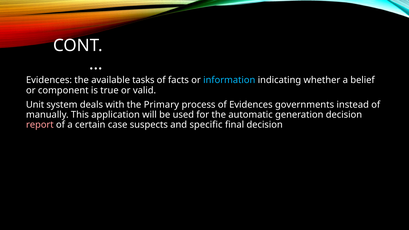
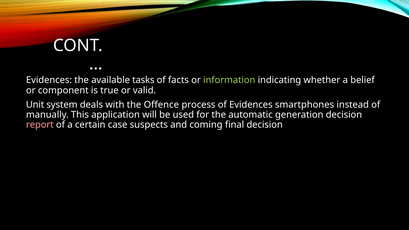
information colour: light blue -> light green
Primary: Primary -> Offence
governments: governments -> smartphones
specific: specific -> coming
